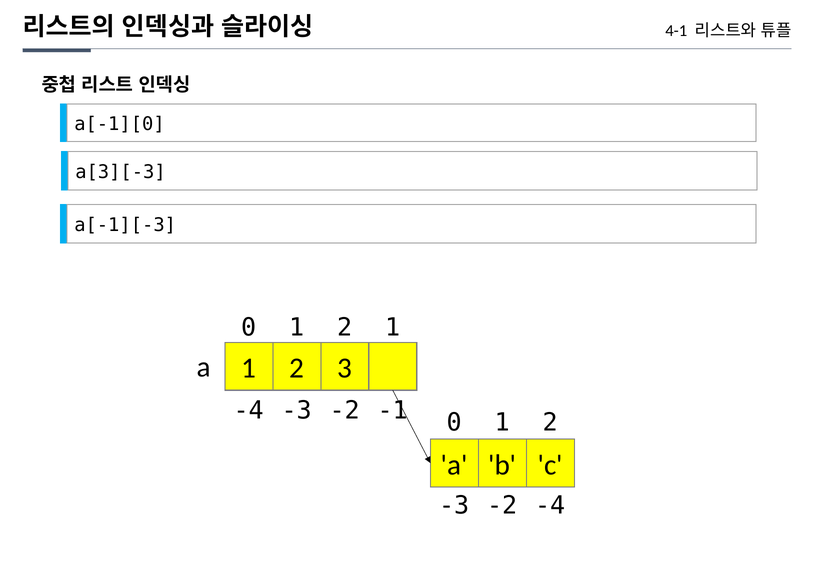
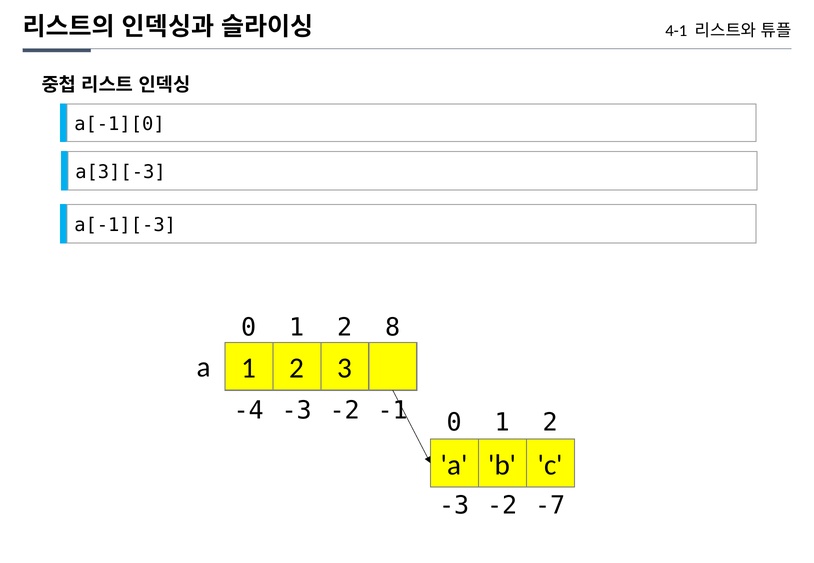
2 1: 1 -> 8
-2 -4: -4 -> -7
